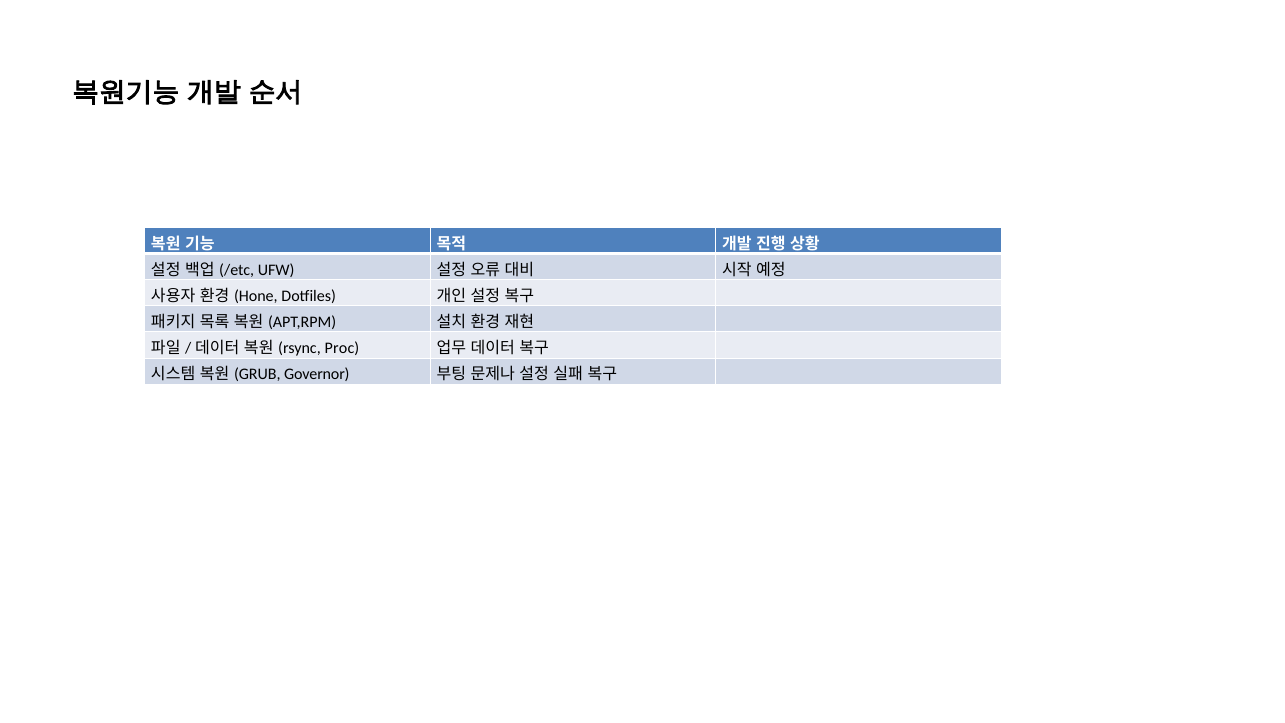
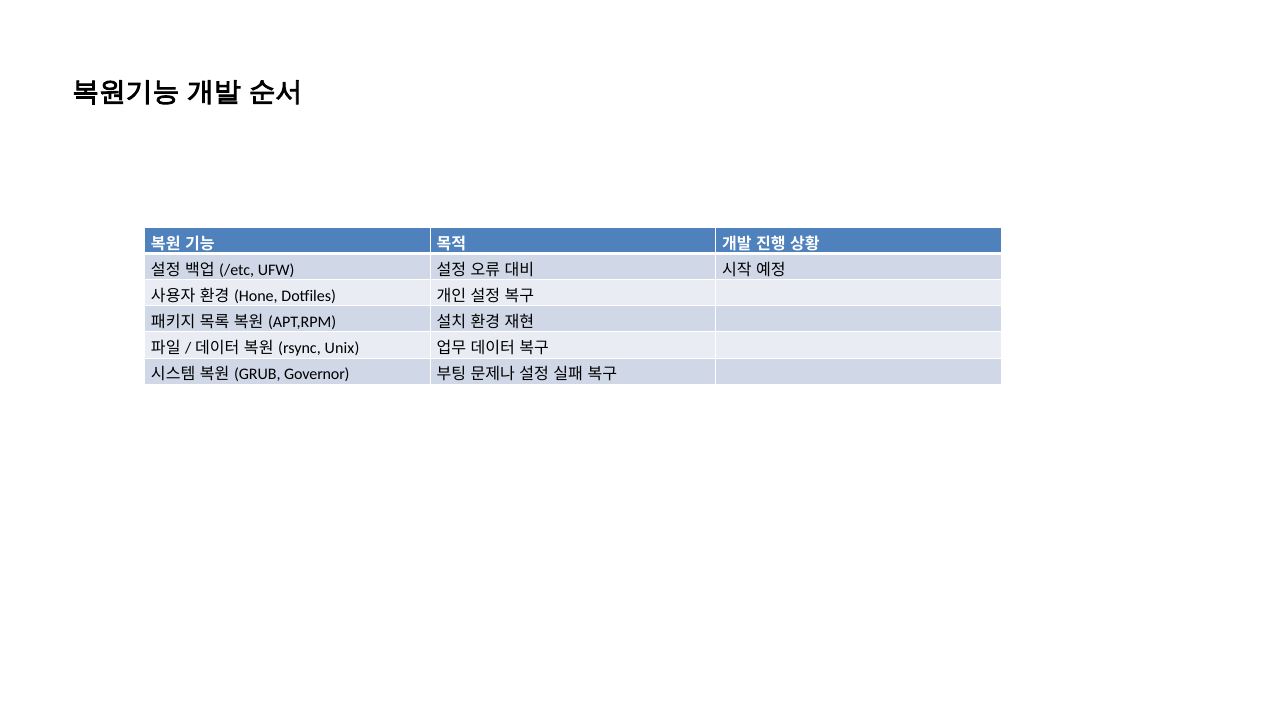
Proc: Proc -> Unix
